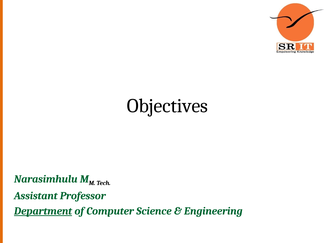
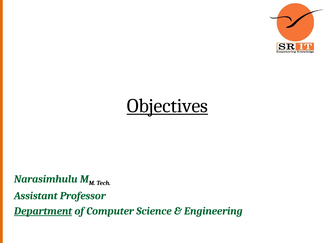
Objectives underline: none -> present
